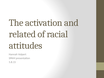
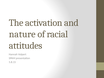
related: related -> nature
